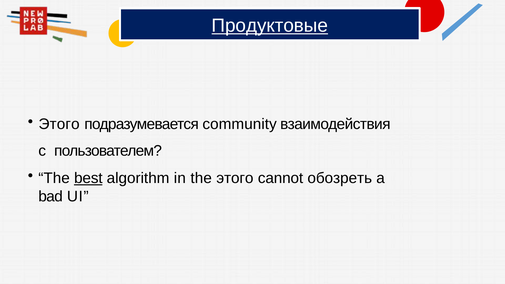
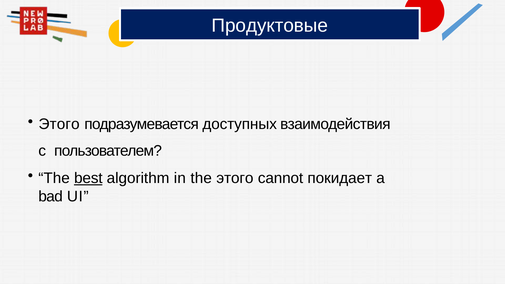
Продуктовые underline: present -> none
community: community -> доступных
обозреть: обозреть -> покидает
